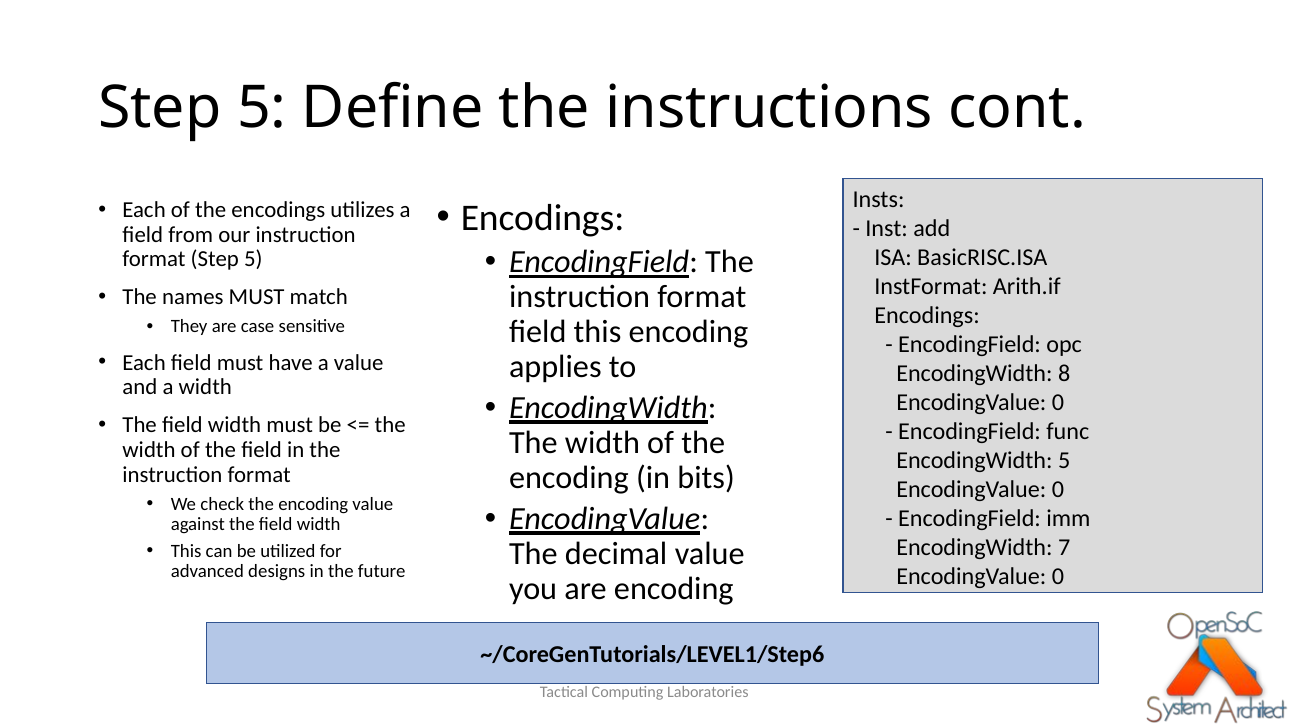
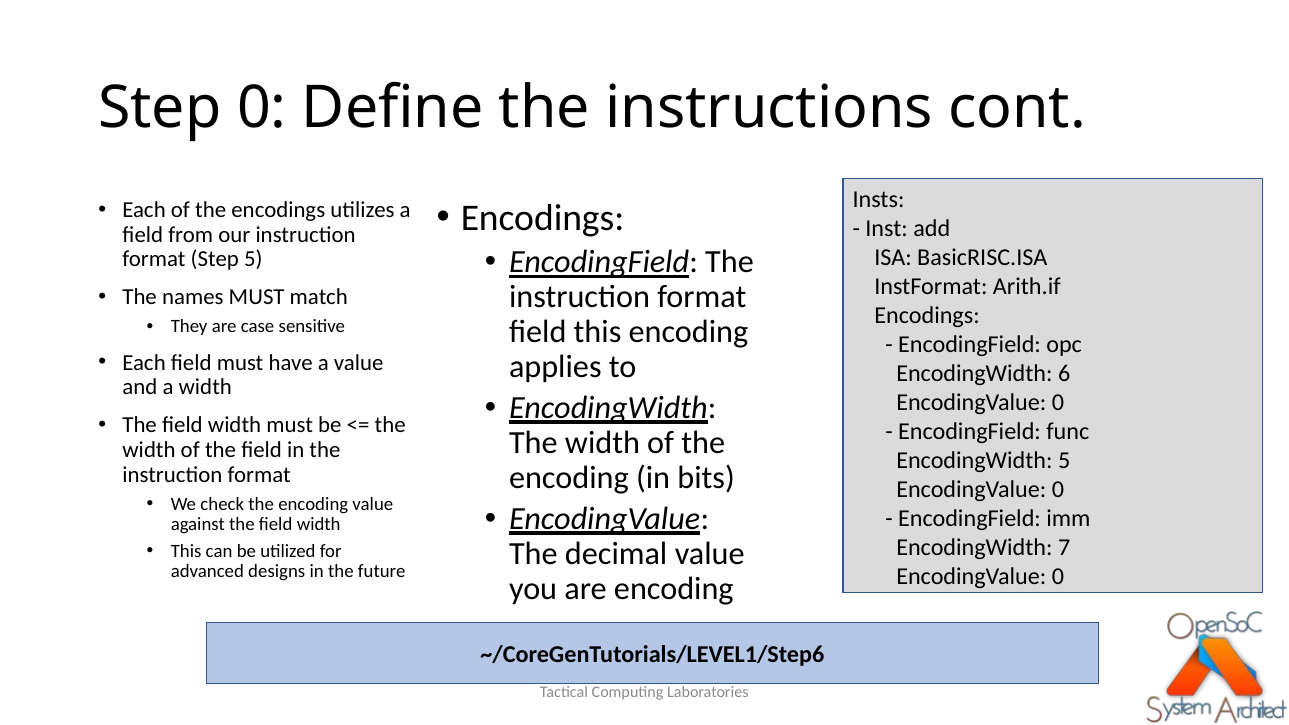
5 at (262, 108): 5 -> 0
8: 8 -> 6
